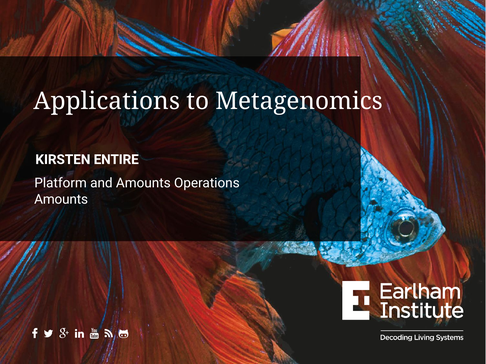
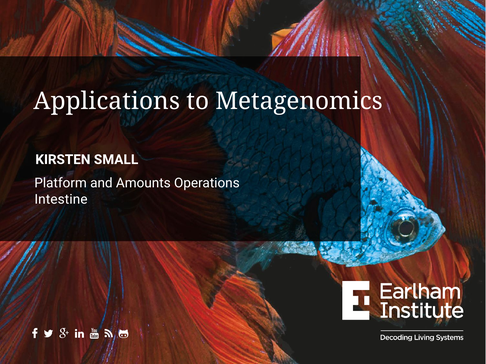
ENTIRE: ENTIRE -> SMALL
Amounts at (61, 200): Amounts -> Intestine
